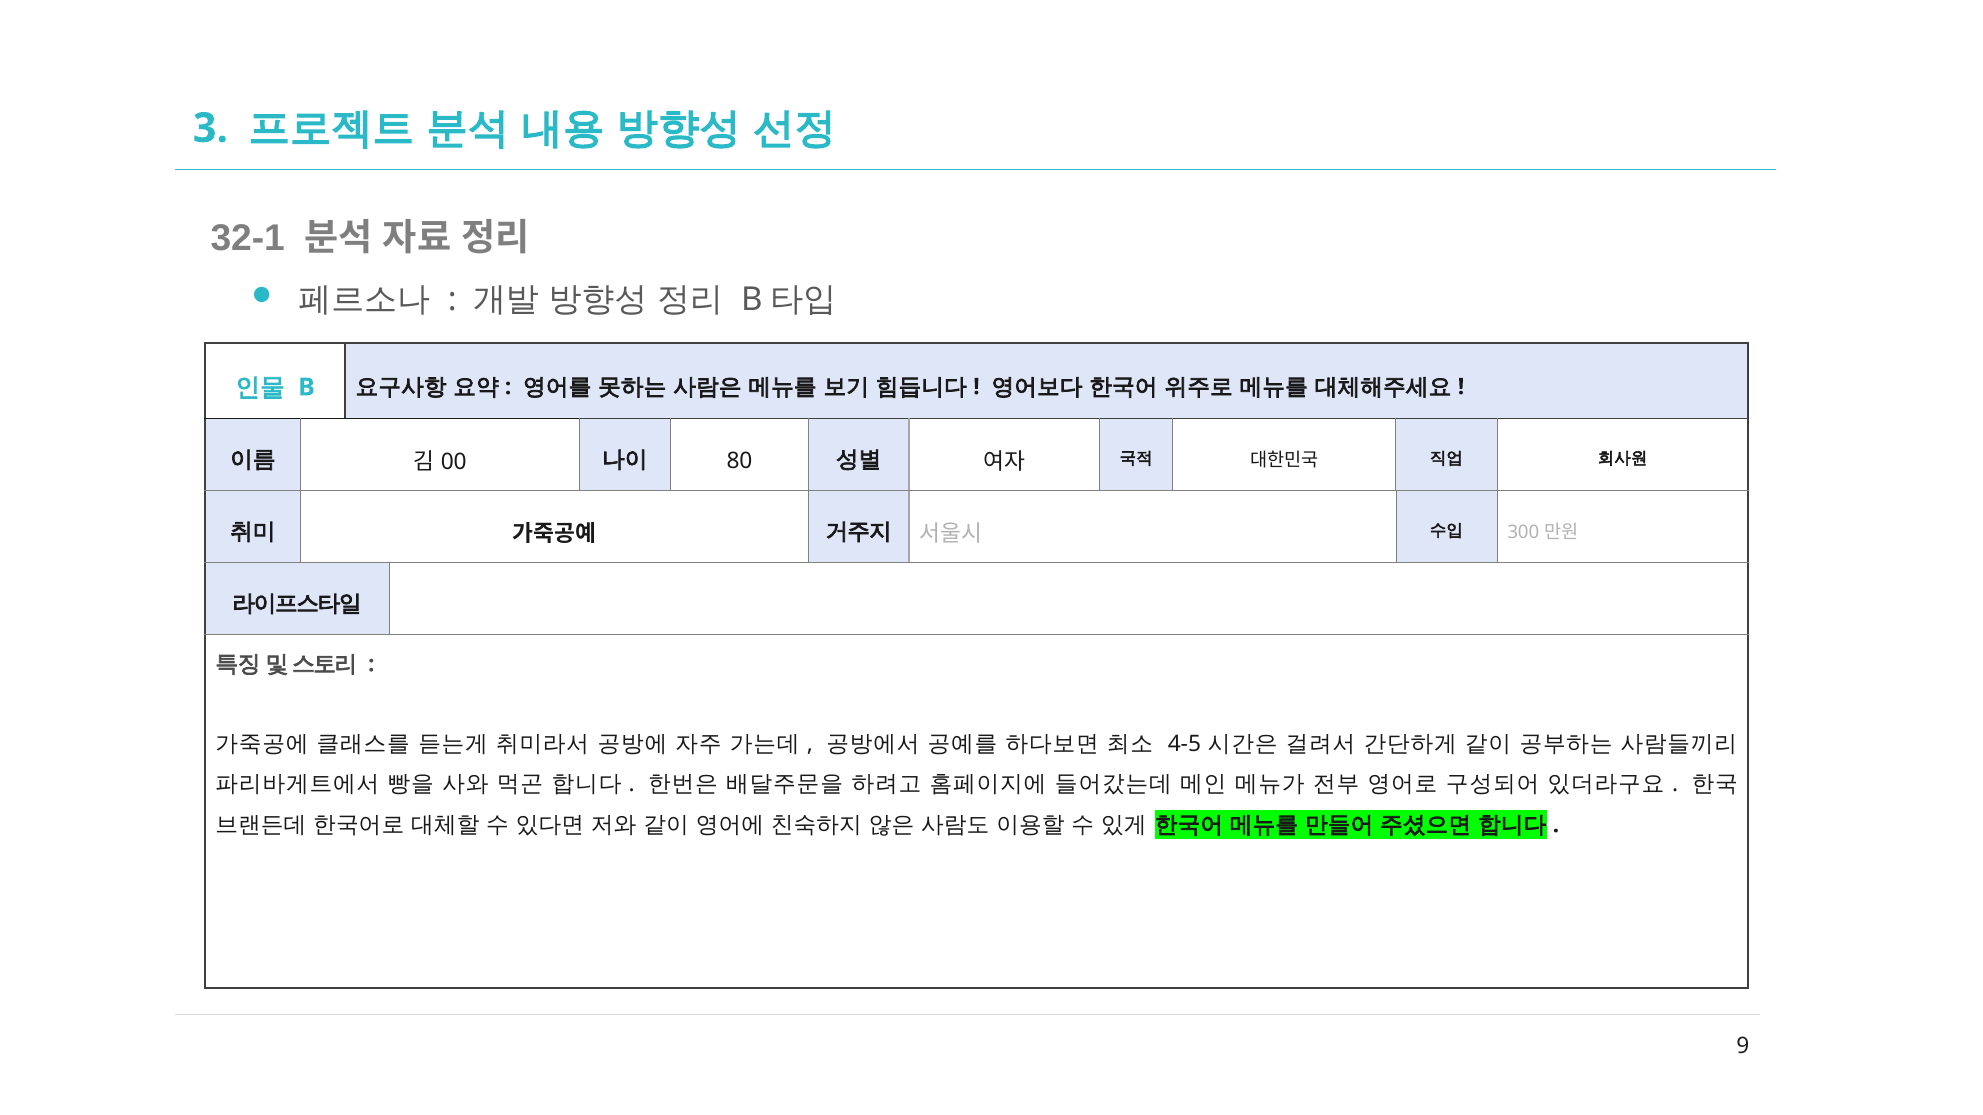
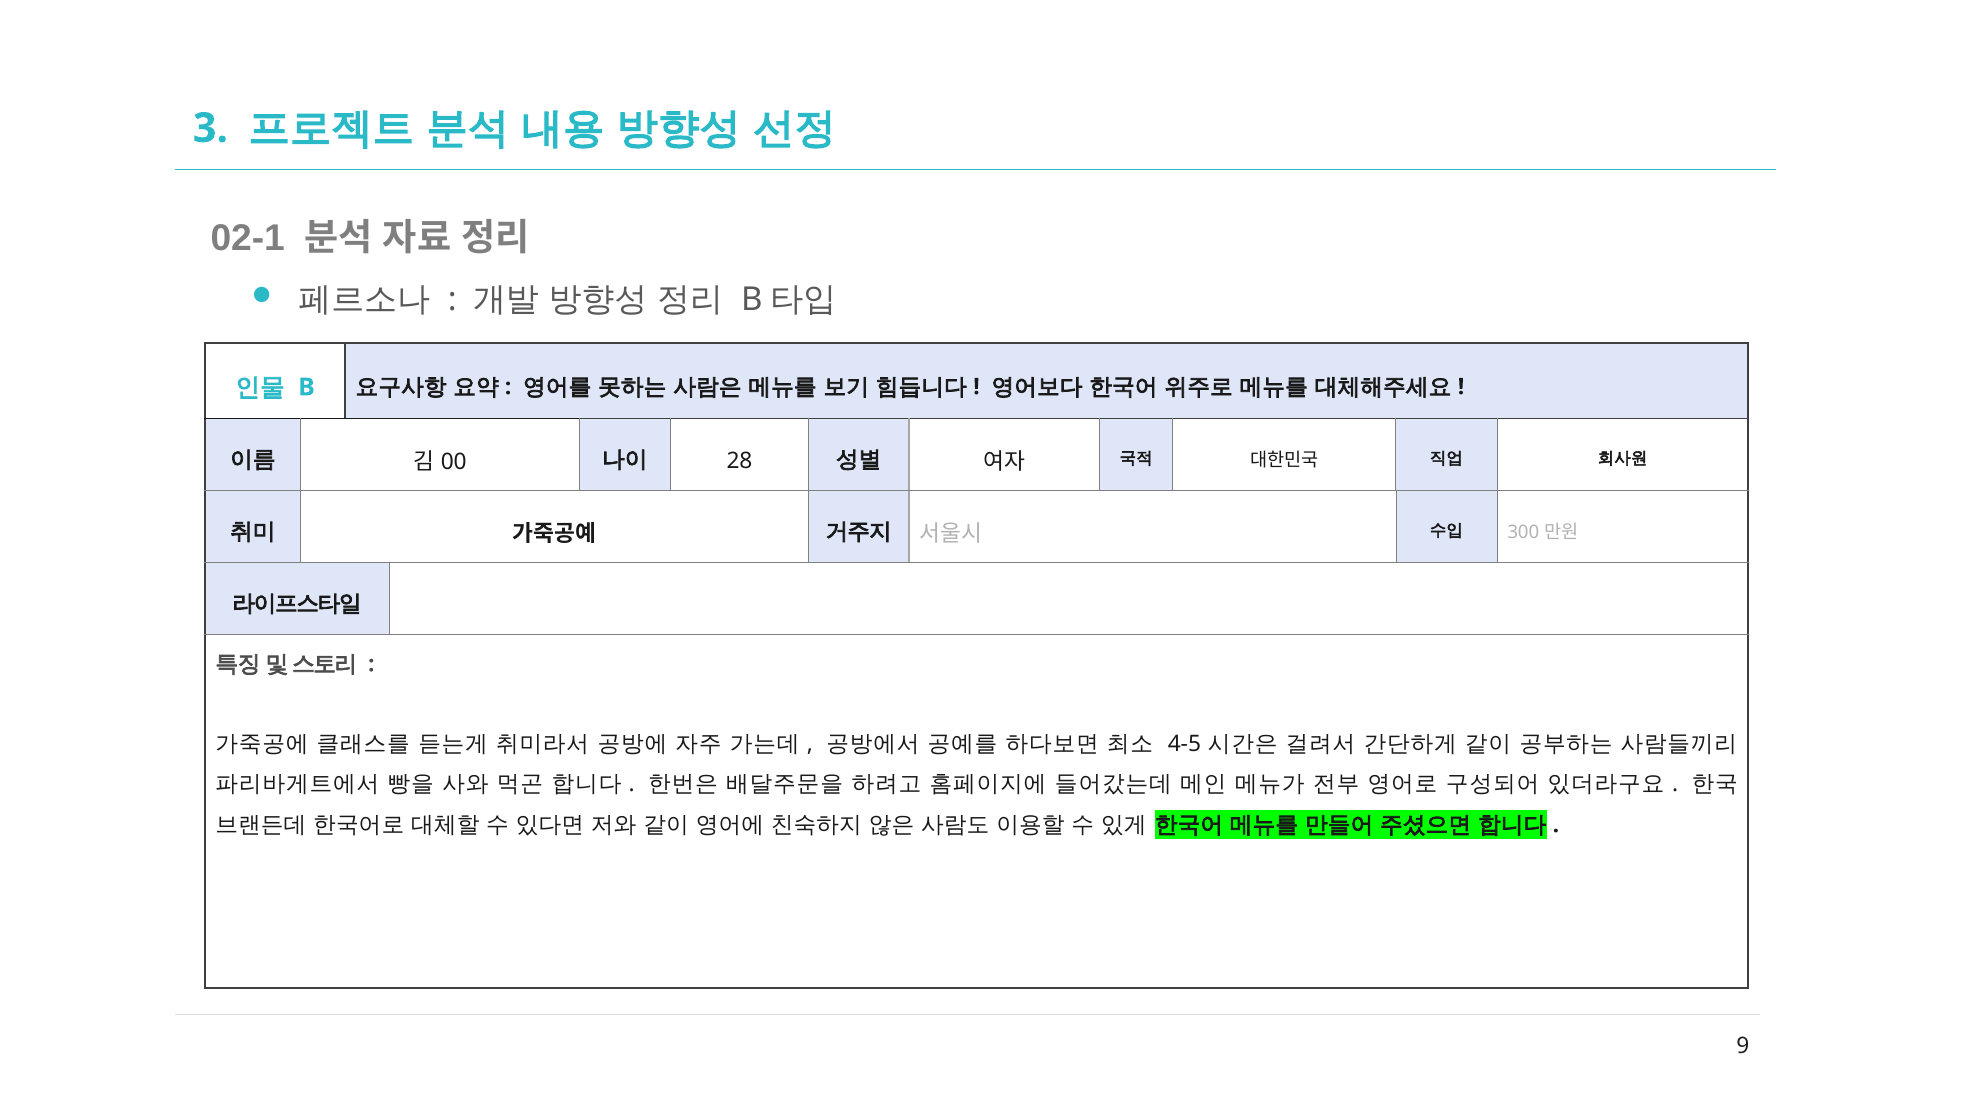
32-1: 32-1 -> 02-1
80: 80 -> 28
